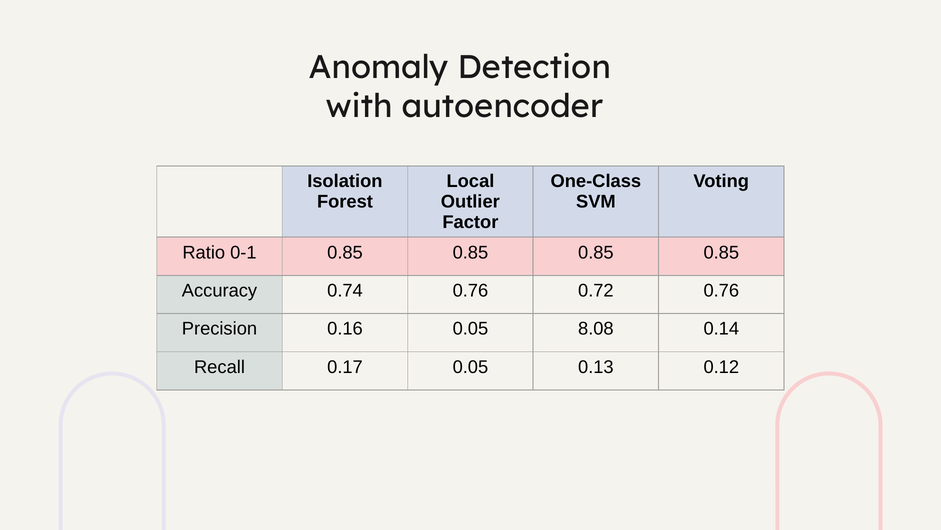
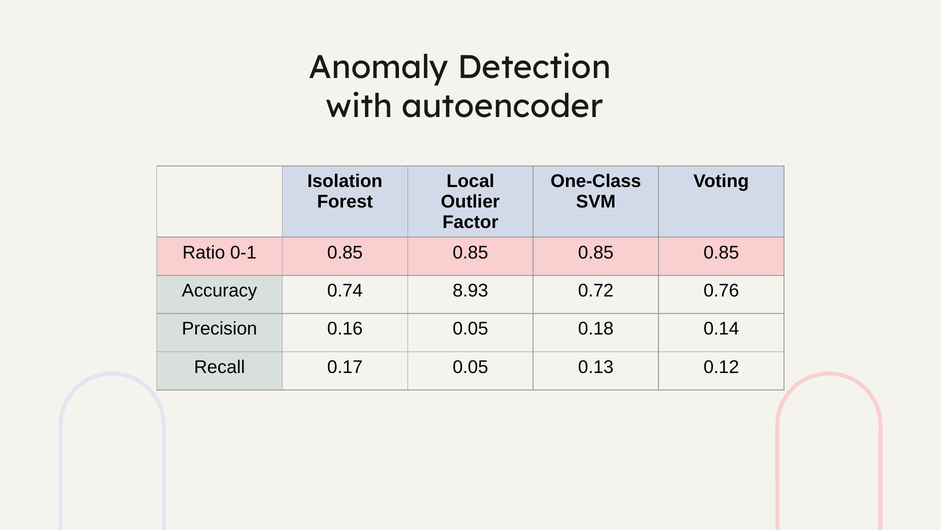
0.74 0.76: 0.76 -> 8.93
8.08: 8.08 -> 0.18
